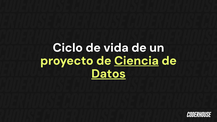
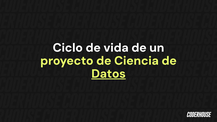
Ciencia underline: present -> none
